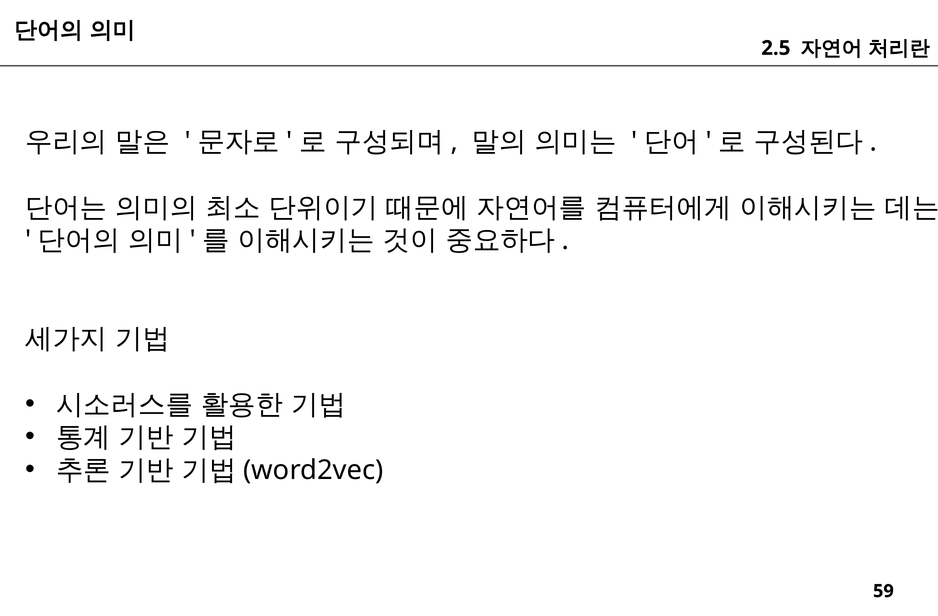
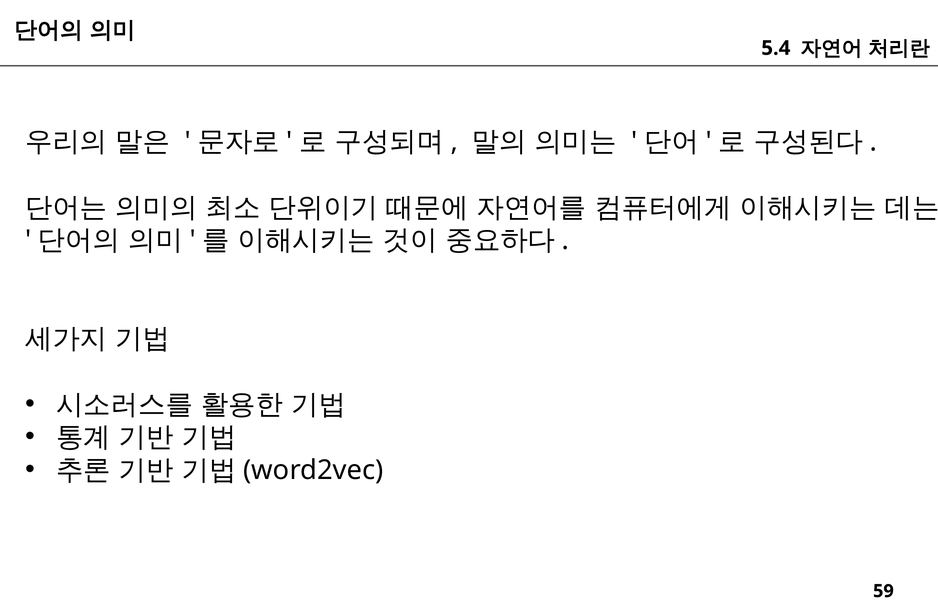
2.5: 2.5 -> 5.4
